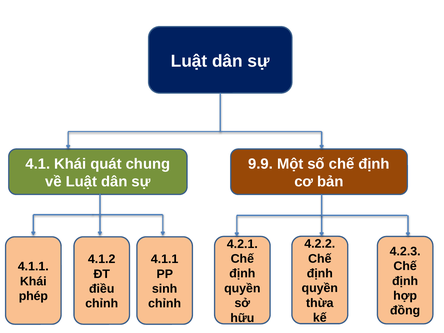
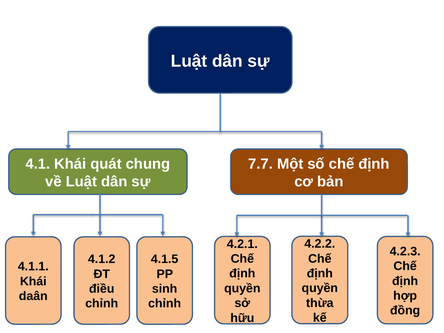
9.9: 9.9 -> 7.7
4.1.1 at (165, 259): 4.1.1 -> 4.1.5
phép: phép -> daân
